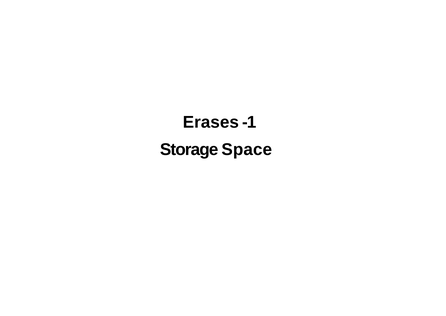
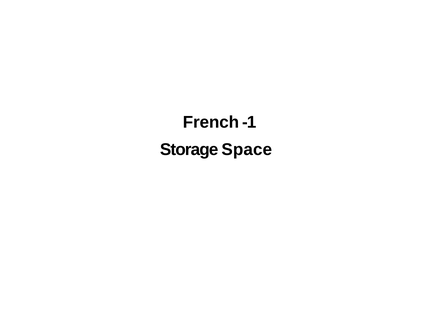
Erases: Erases -> French
